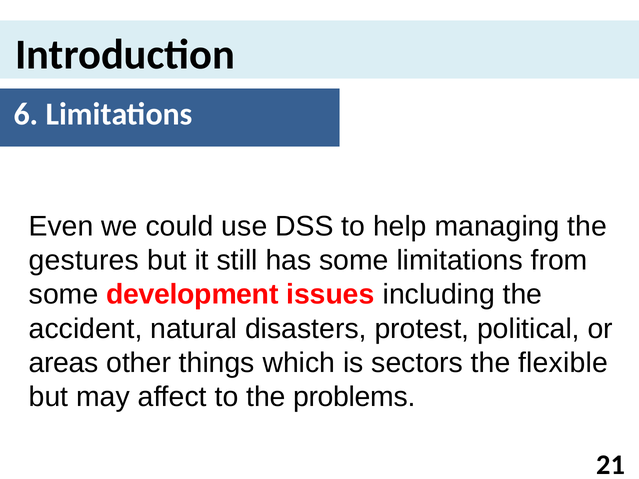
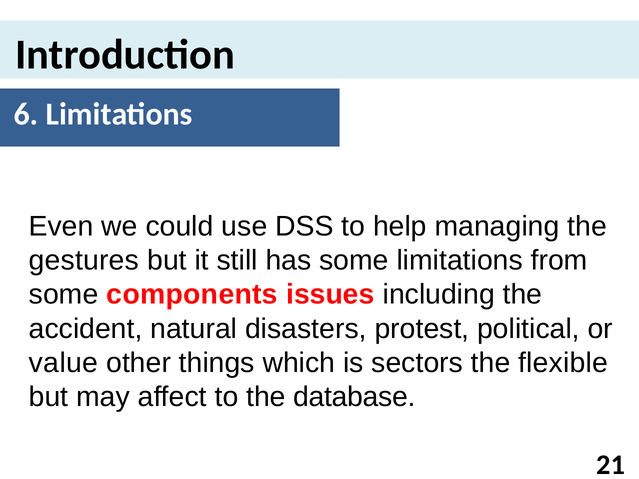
development: development -> components
areas: areas -> value
problems: problems -> database
